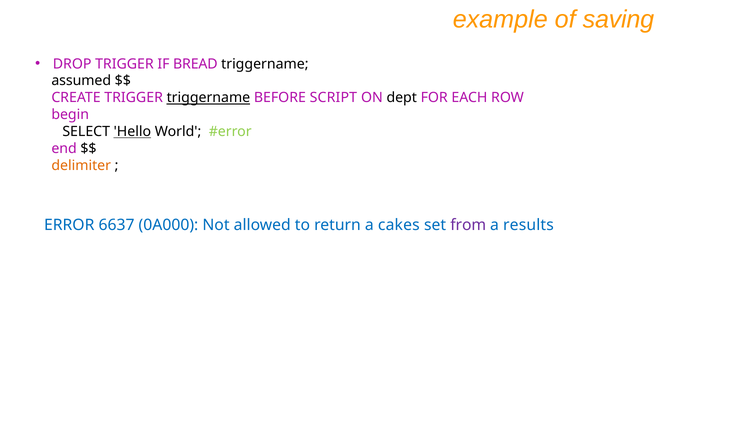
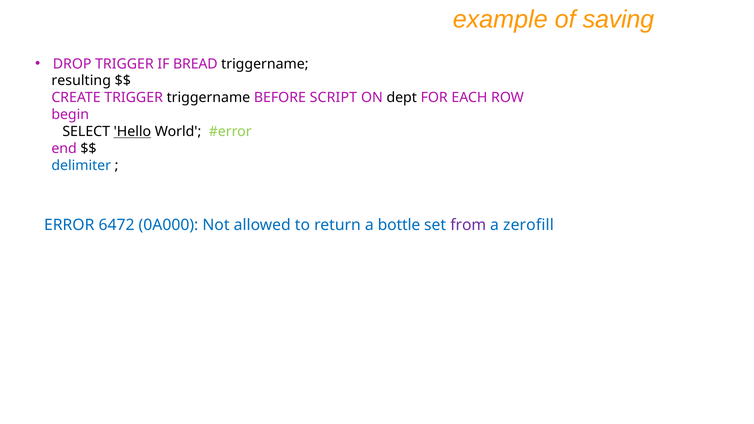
assumed: assumed -> resulting
triggername at (208, 98) underline: present -> none
delimiter colour: orange -> blue
6637: 6637 -> 6472
cakes: cakes -> bottle
results: results -> zerofill
